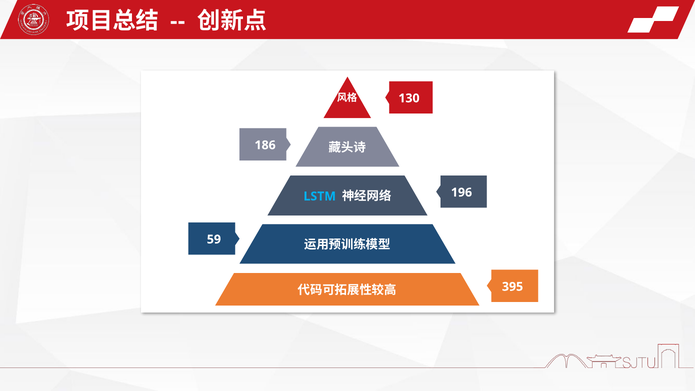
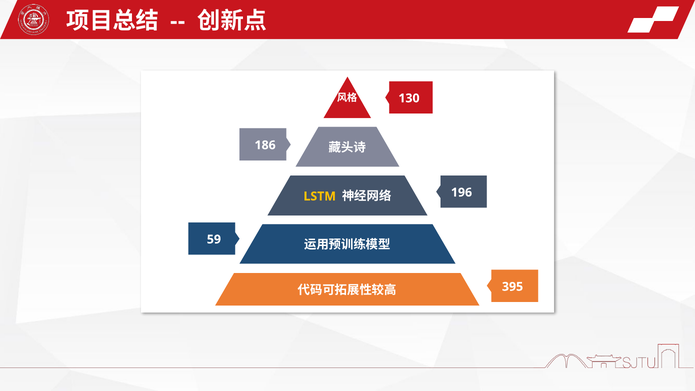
LSTM colour: light blue -> yellow
